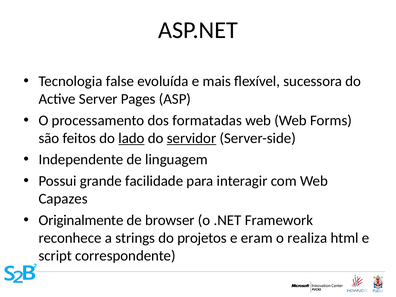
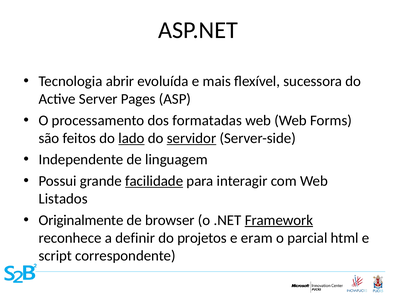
false: false -> abrir
facilidade underline: none -> present
Capazes: Capazes -> Listados
Framework underline: none -> present
strings: strings -> definir
realiza: realiza -> parcial
